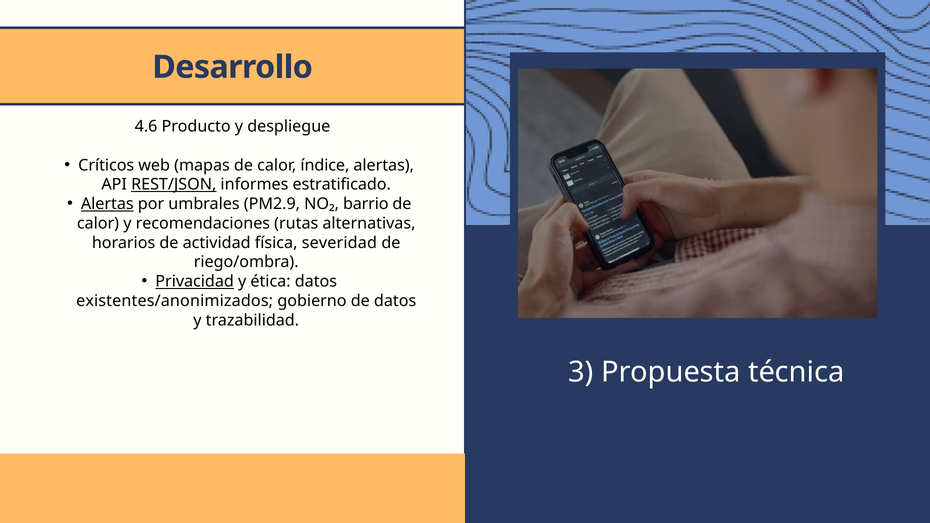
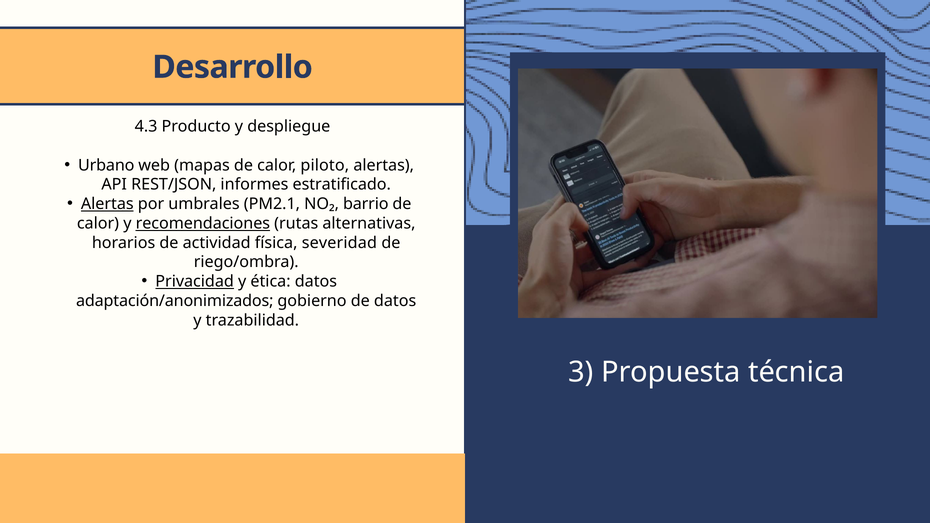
4.6: 4.6 -> 4.3
Críticos: Críticos -> Urbano
índice: índice -> piloto
REST/JSON underline: present -> none
PM2.9: PM2.9 -> PM2.1
recomendaciones underline: none -> present
existentes/anonimizados: existentes/anonimizados -> adaptación/anonimizados
